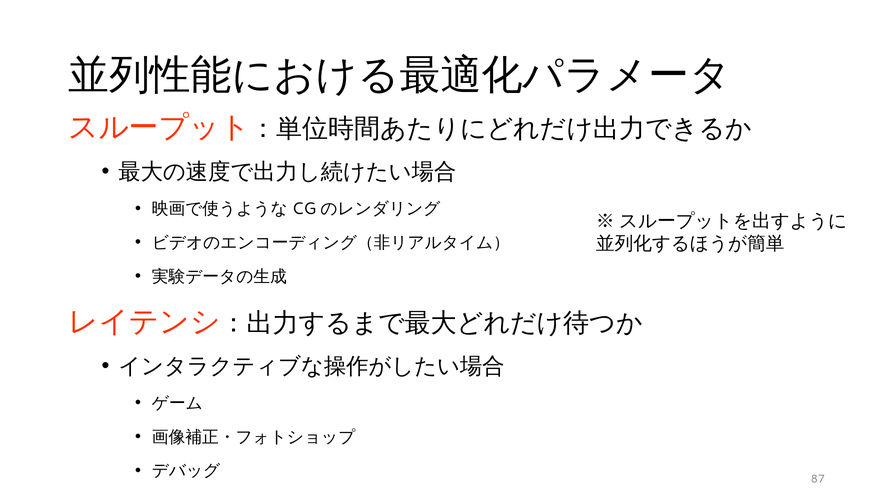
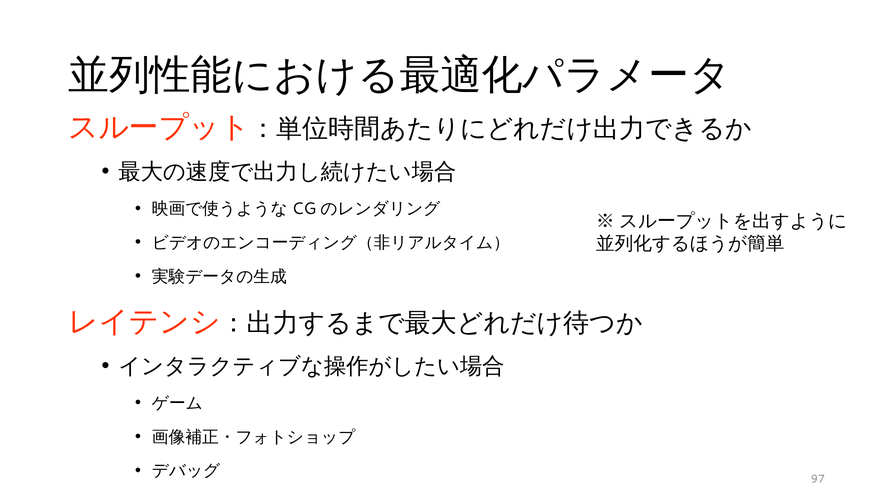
87: 87 -> 97
